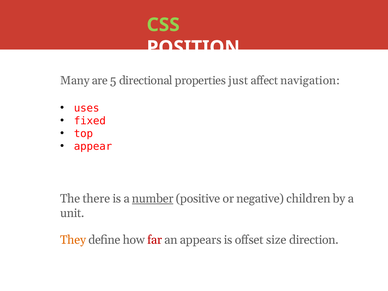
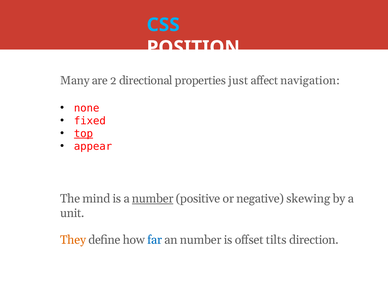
CSS colour: light green -> light blue
5: 5 -> 2
uses: uses -> none
top underline: none -> present
there: there -> mind
children: children -> skewing
far colour: red -> blue
an appears: appears -> number
size: size -> tilts
